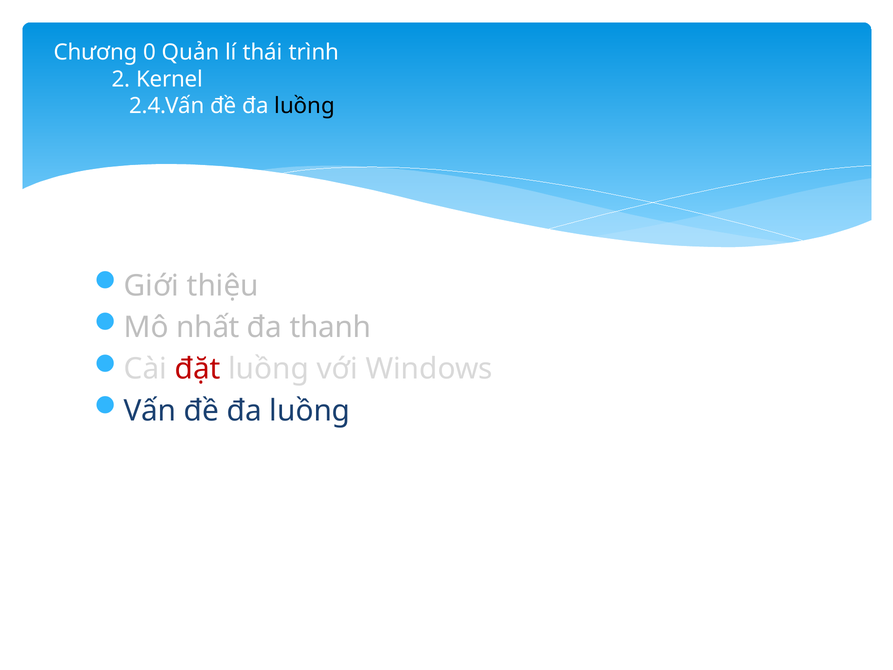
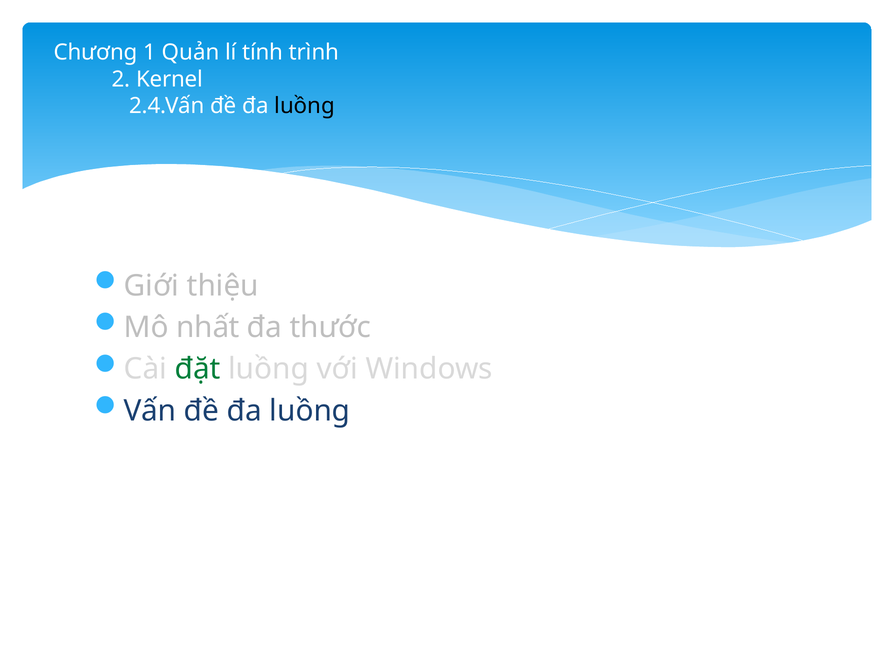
0: 0 -> 1
thái: thái -> tính
thanh: thanh -> thước
đặt colour: red -> green
